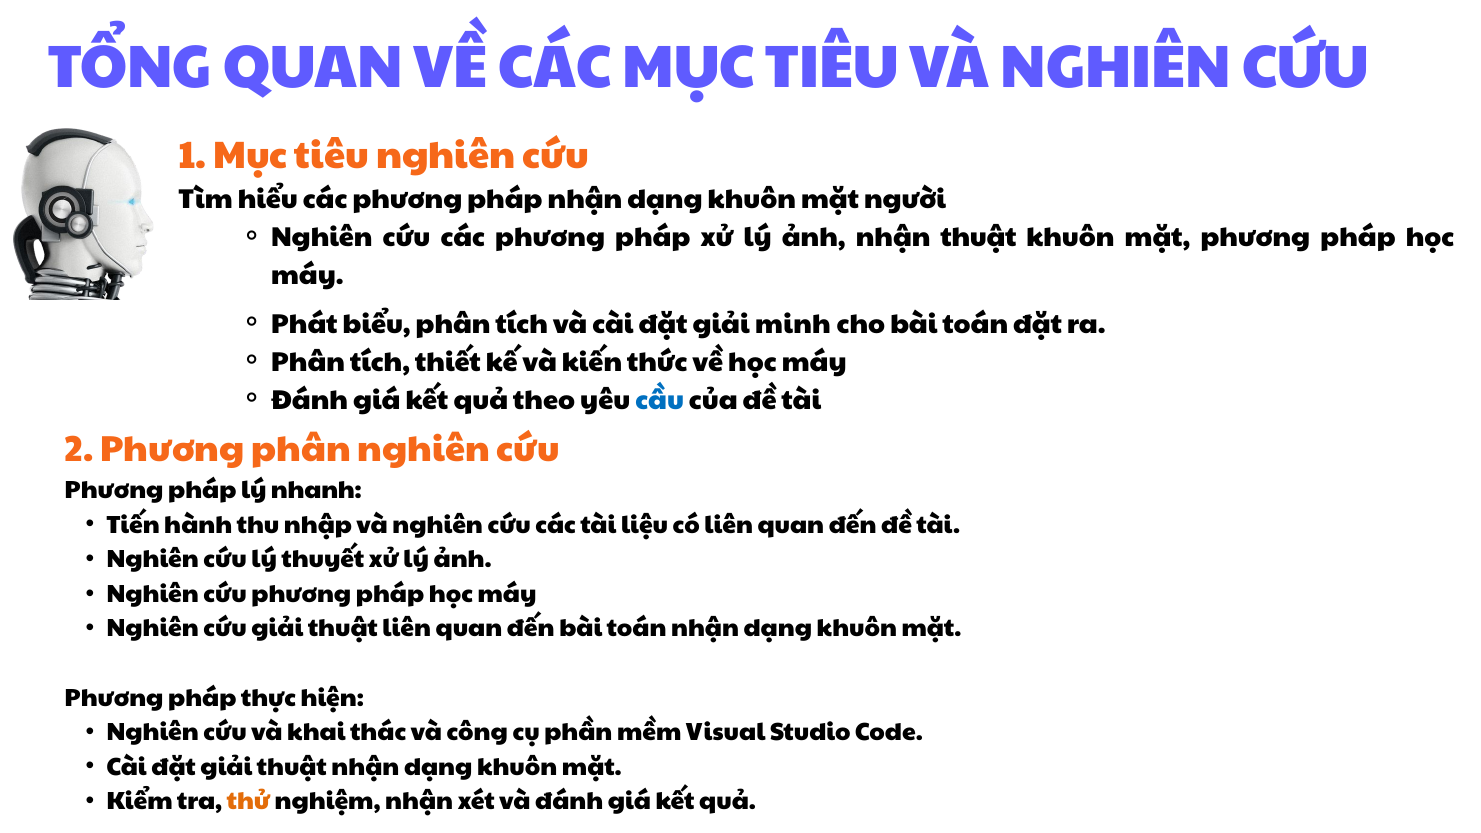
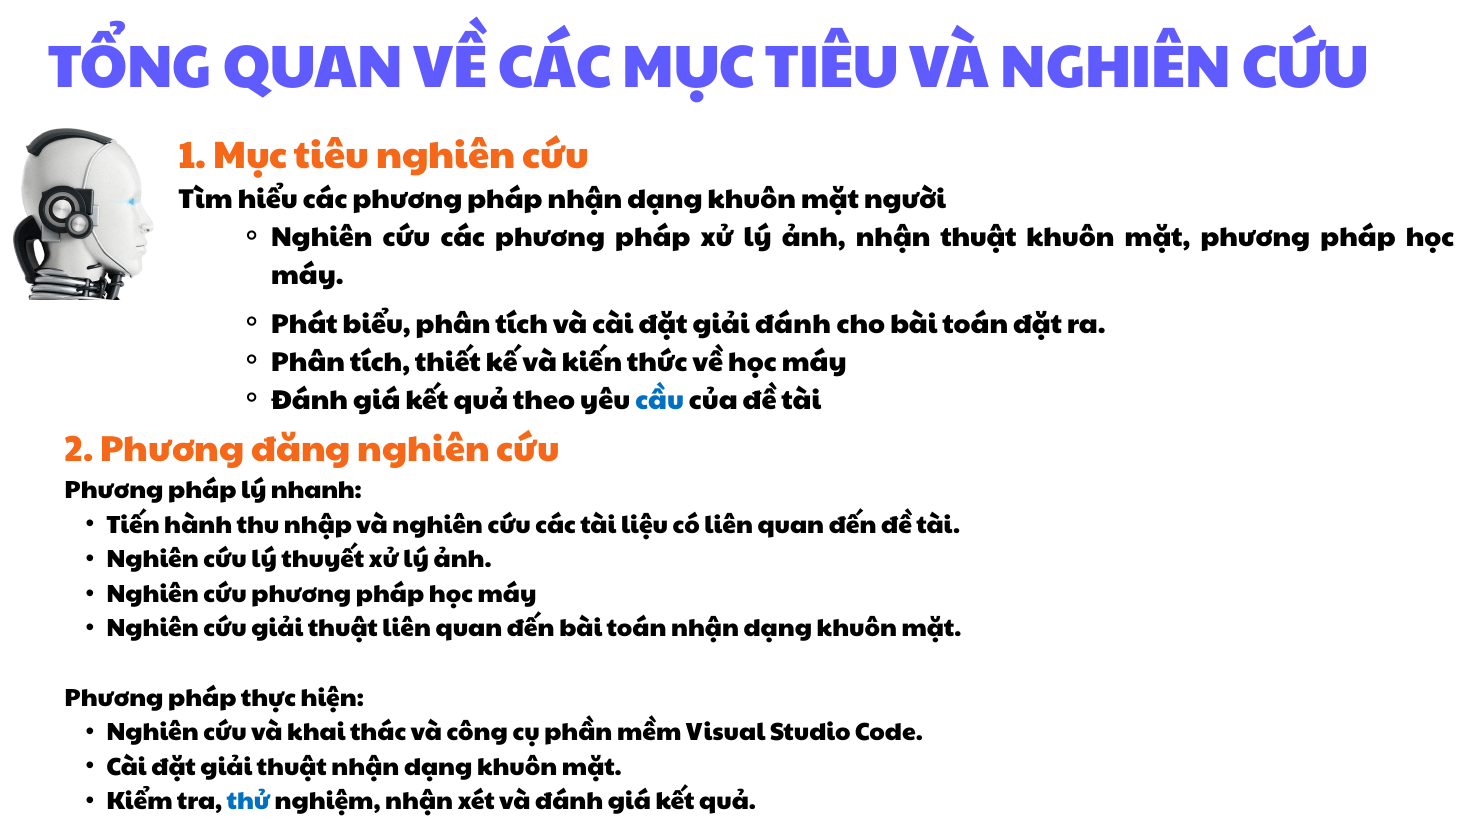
giải minh: minh -> đánh
Phương phân: phân -> đăng
thử colour: orange -> blue
